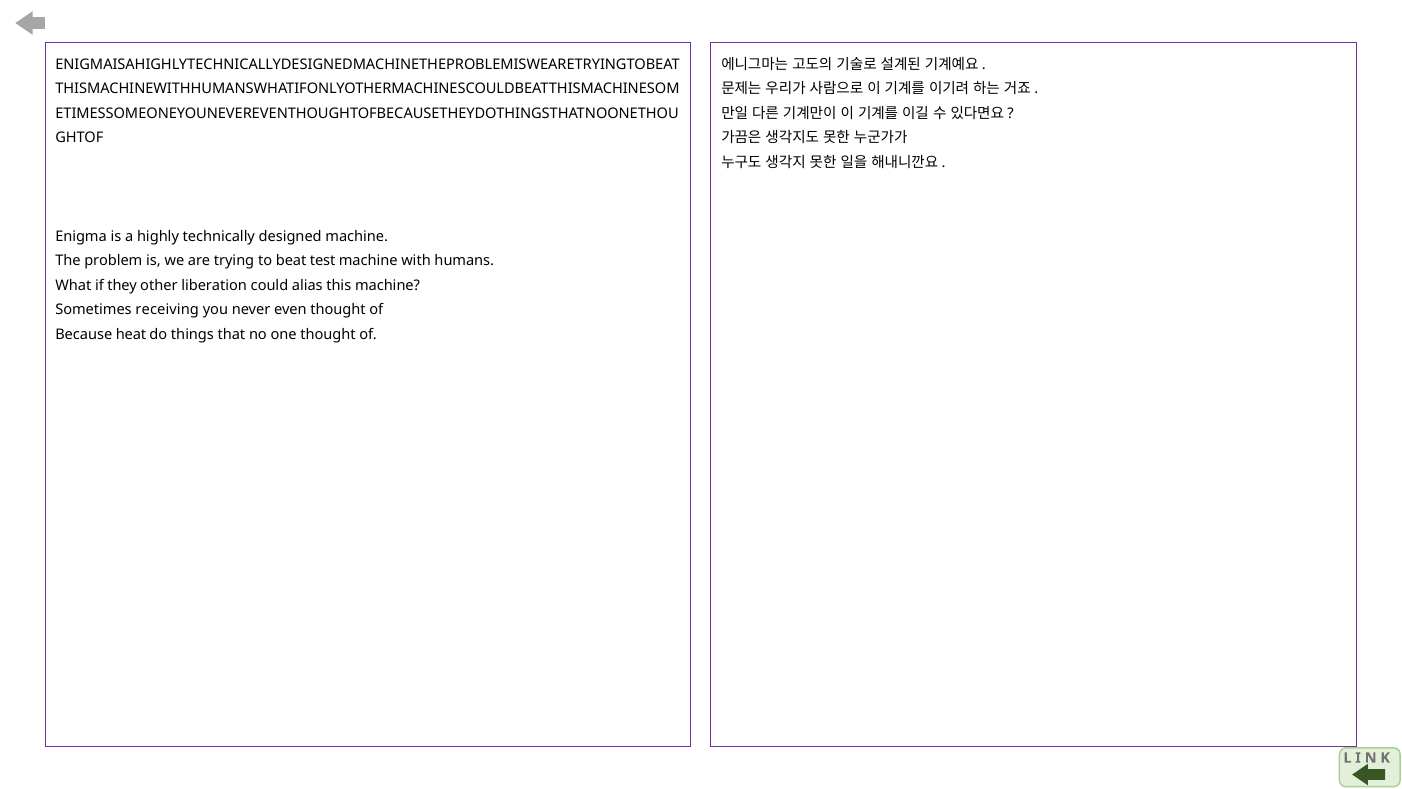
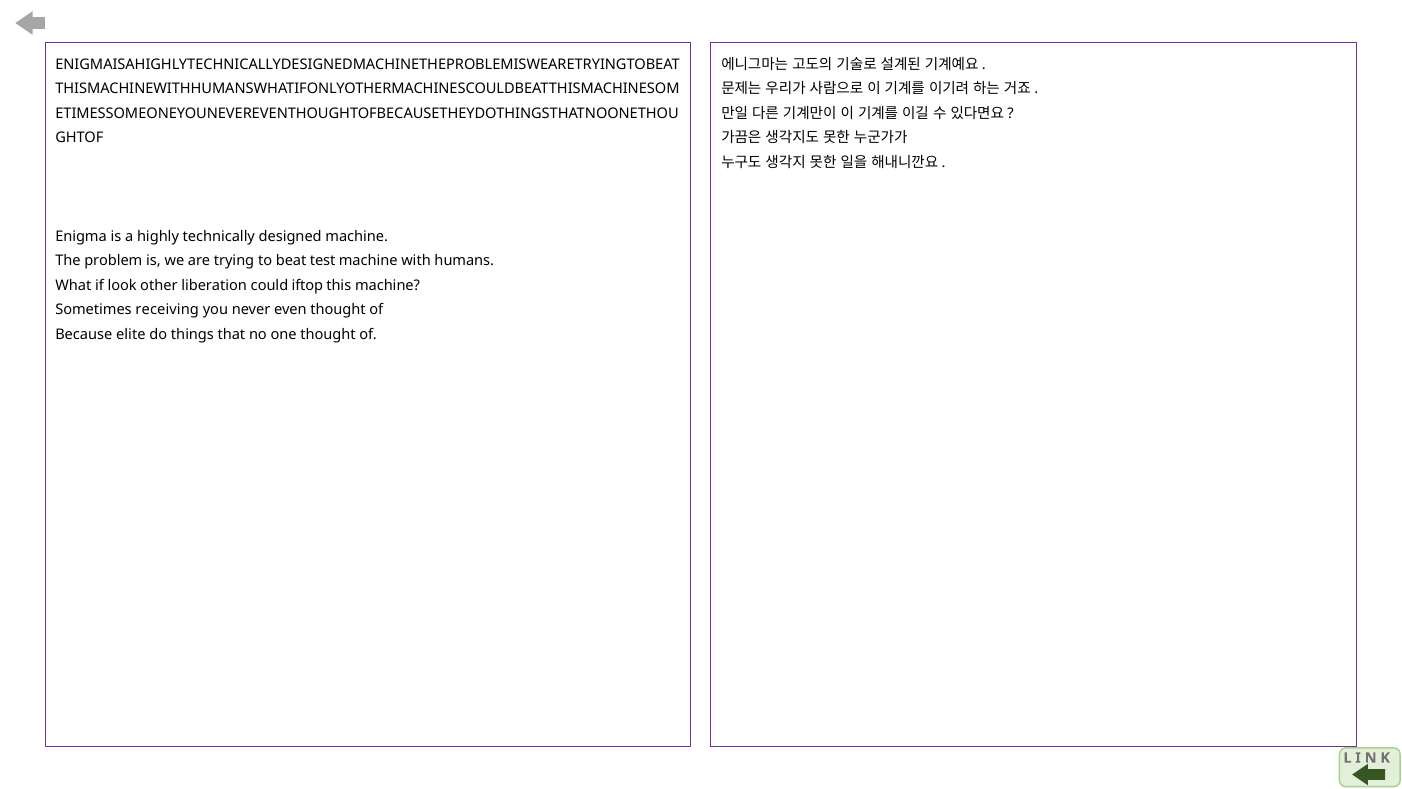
they: they -> look
alias: alias -> iftop
heat: heat -> elite
